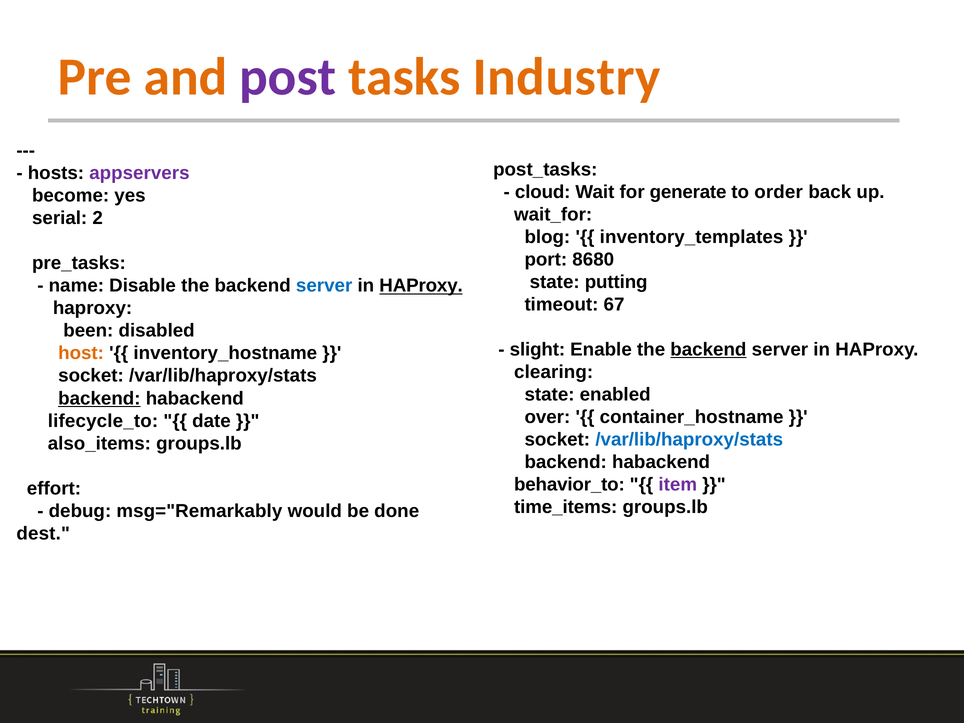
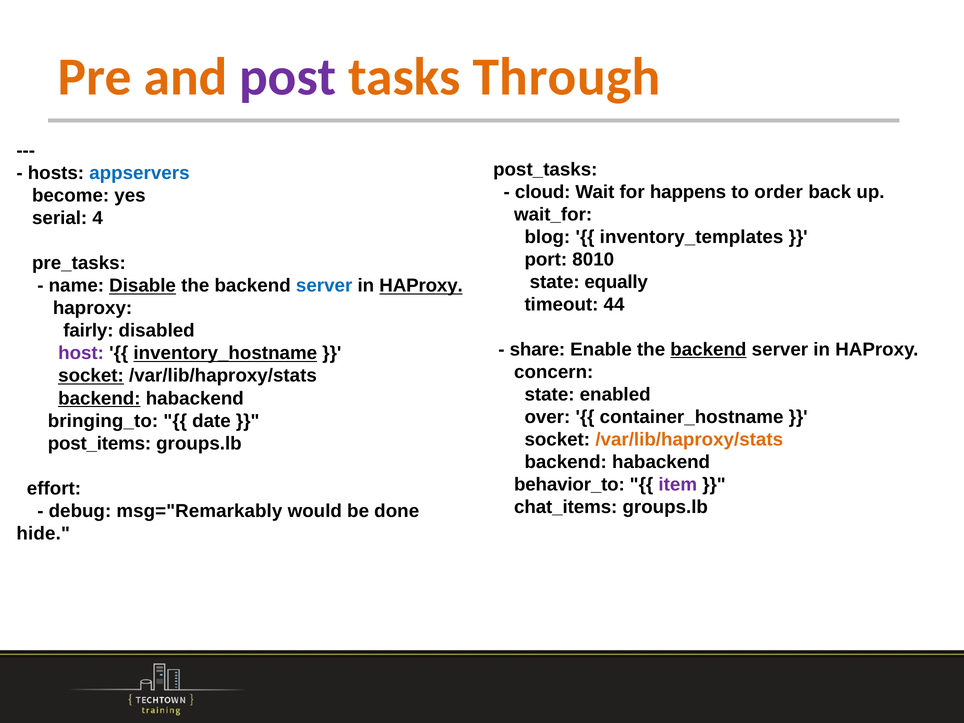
Industry: Industry -> Through
appservers colour: purple -> blue
generate: generate -> happens
2: 2 -> 4
8680: 8680 -> 8010
putting: putting -> equally
Disable underline: none -> present
67: 67 -> 44
been: been -> fairly
slight: slight -> share
host colour: orange -> purple
inventory_hostname underline: none -> present
clearing: clearing -> concern
socket at (91, 376) underline: none -> present
lifecycle_to: lifecycle_to -> bringing_to
/var/lib/haproxy/stats at (689, 439) colour: blue -> orange
also_items: also_items -> post_items
time_items: time_items -> chat_items
dest: dest -> hide
